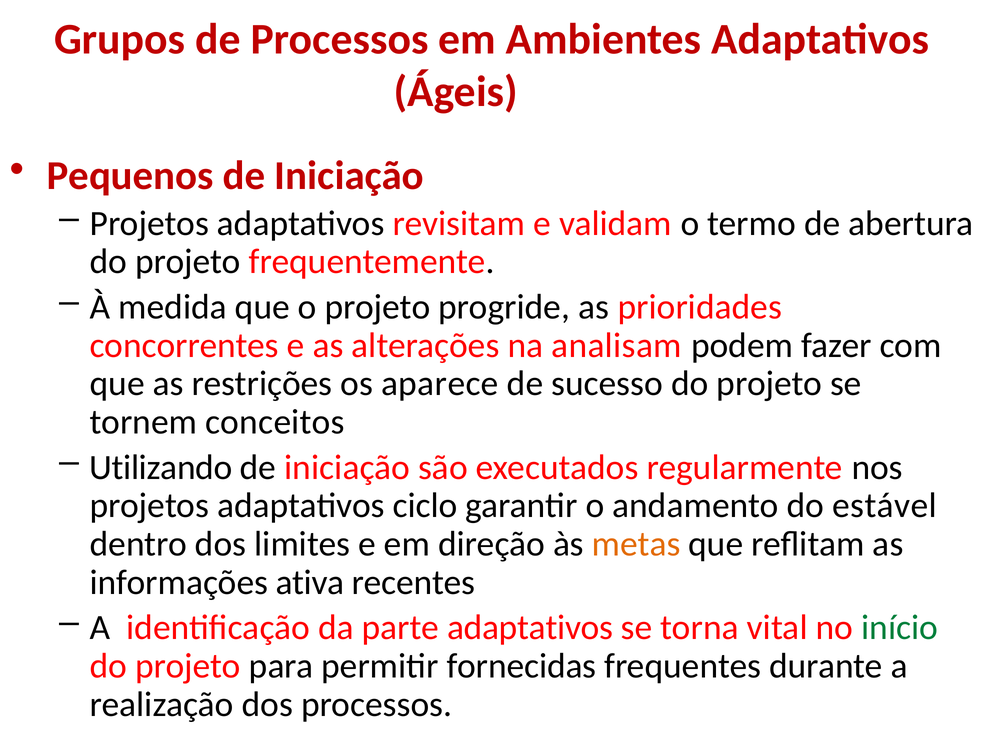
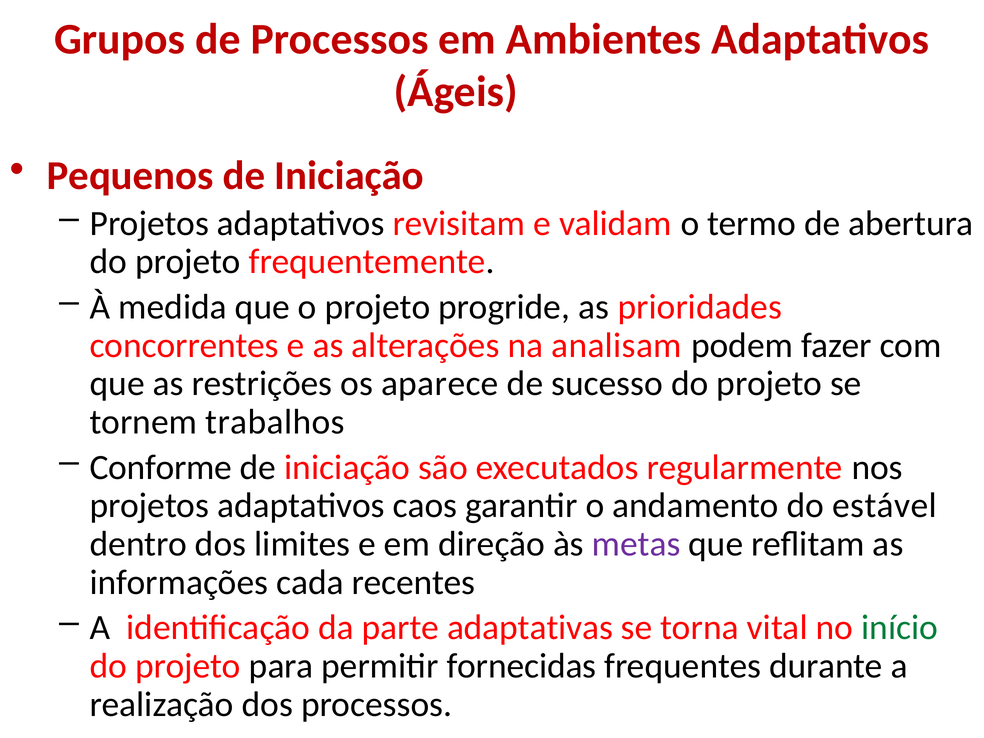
conceitos: conceitos -> trabalhos
Utilizando: Utilizando -> Conforme
ciclo: ciclo -> caos
metas colour: orange -> purple
ativa: ativa -> cada
parte adaptativos: adaptativos -> adaptativas
